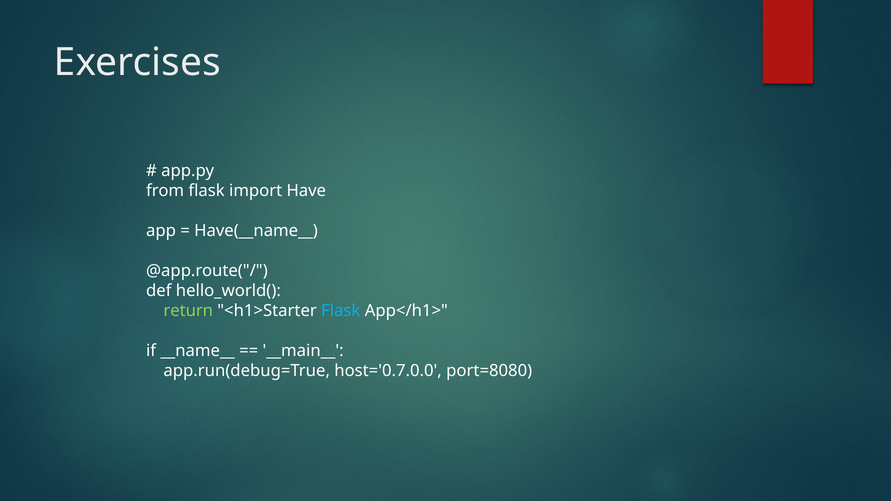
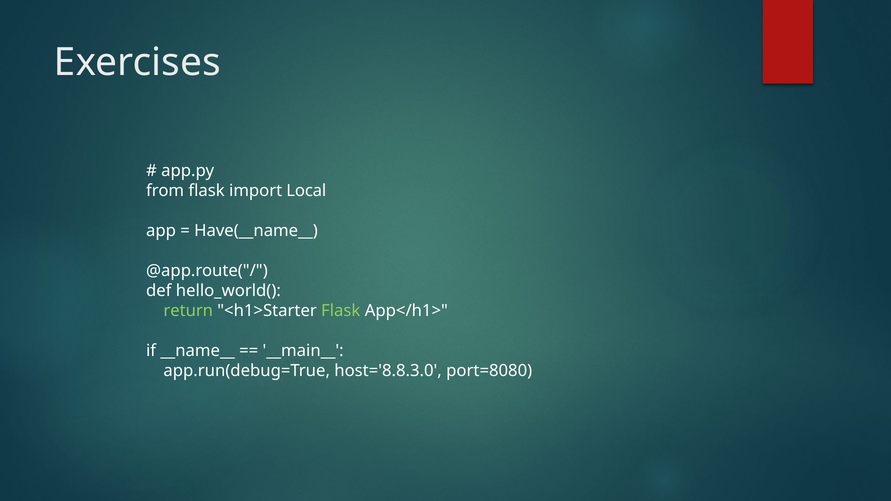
Have: Have -> Local
Flask at (341, 311) colour: light blue -> light green
host='0.7.0.0: host='0.7.0.0 -> host='8.8.3.0
